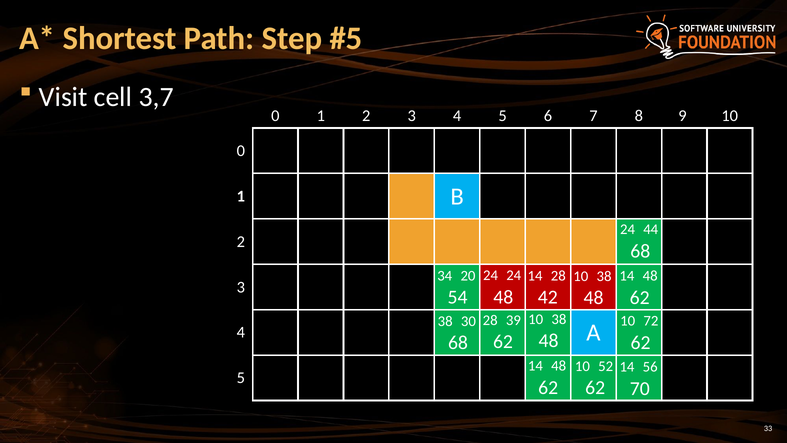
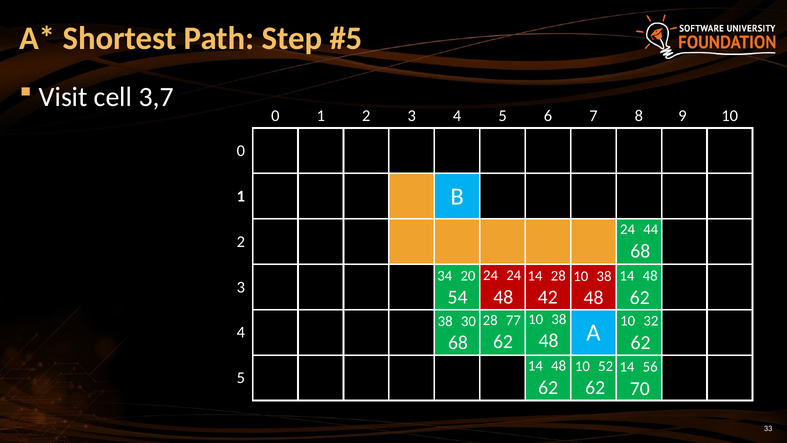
39: 39 -> 77
72: 72 -> 32
